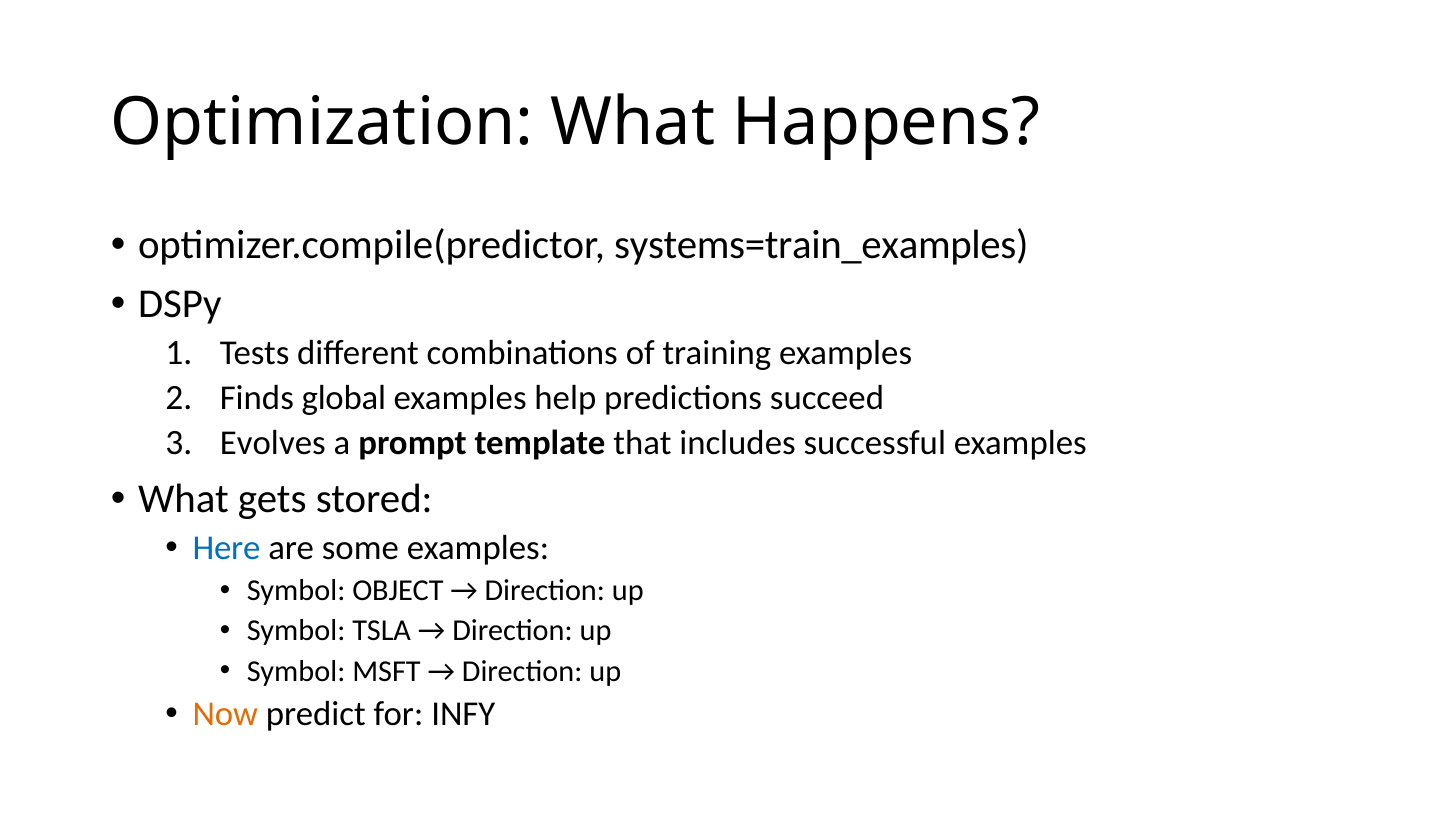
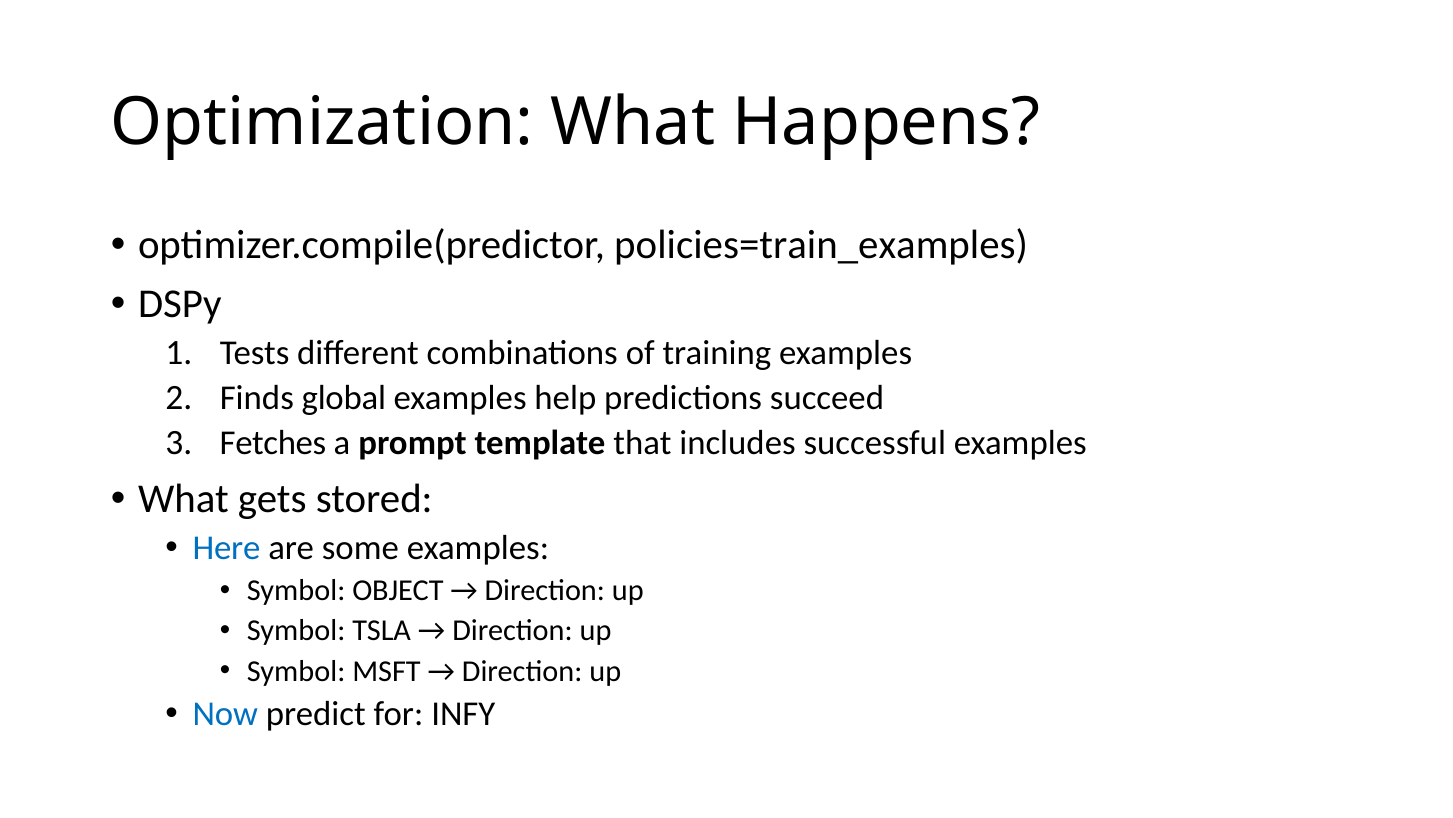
systems=train_examples: systems=train_examples -> policies=train_examples
Evolves: Evolves -> Fetches
Now colour: orange -> blue
